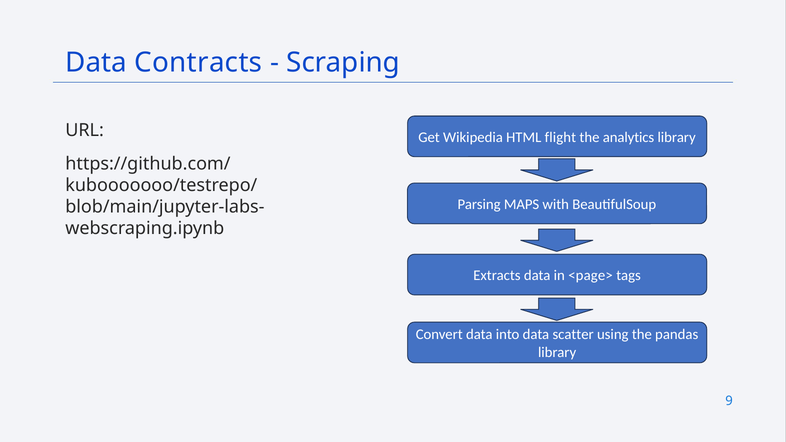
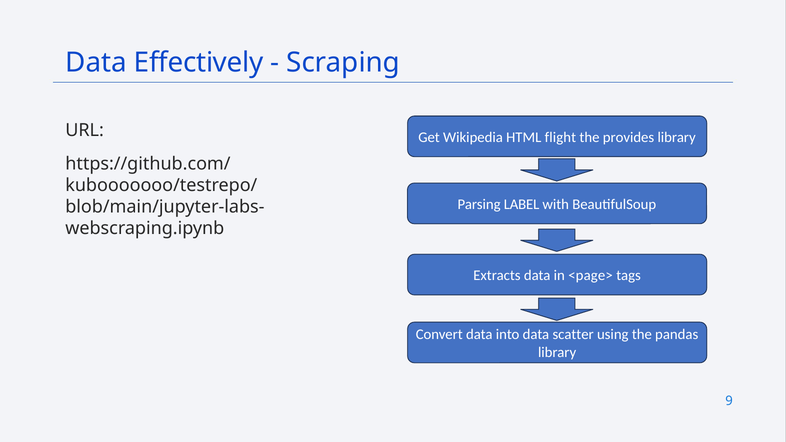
Contracts: Contracts -> Effectively
analytics: analytics -> provides
MAPS: MAPS -> LABEL
